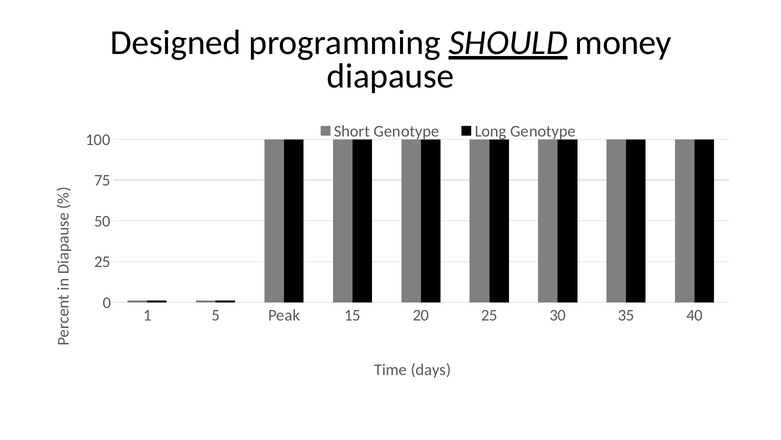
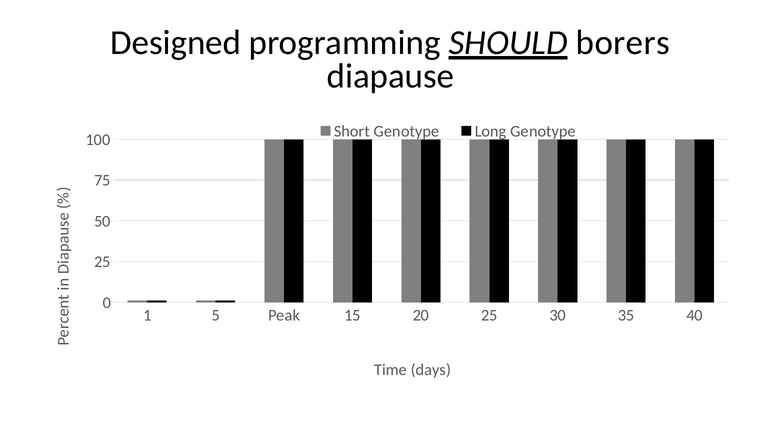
money: money -> borers
